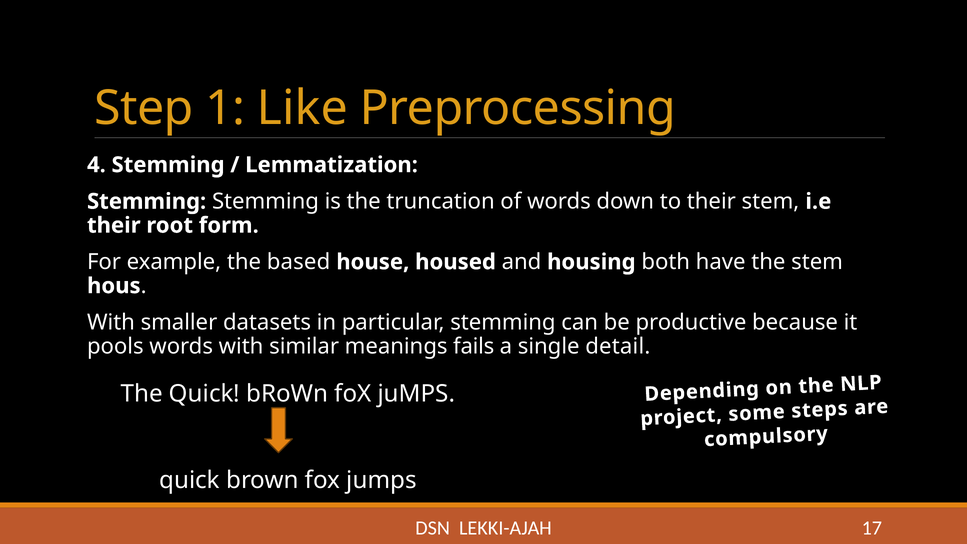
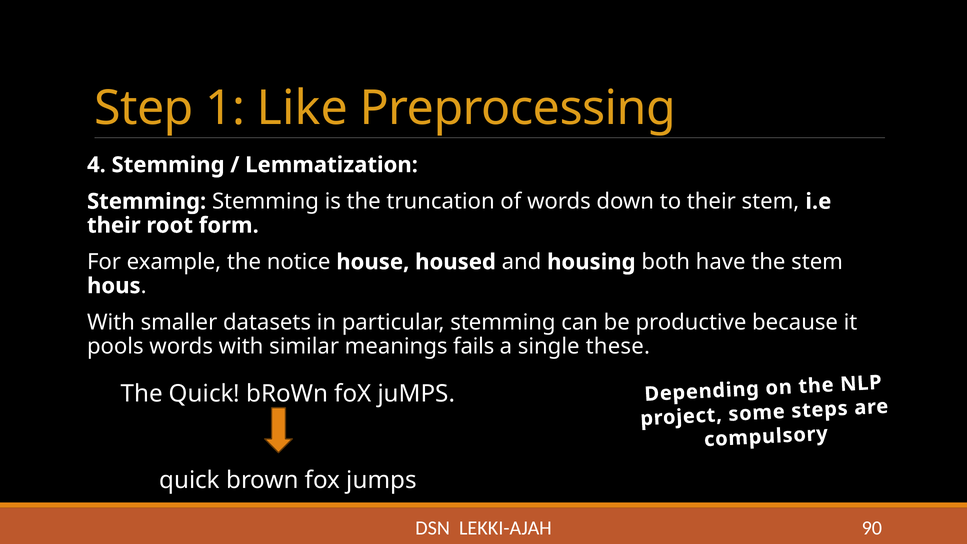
based: based -> notice
detail: detail -> these
17: 17 -> 90
